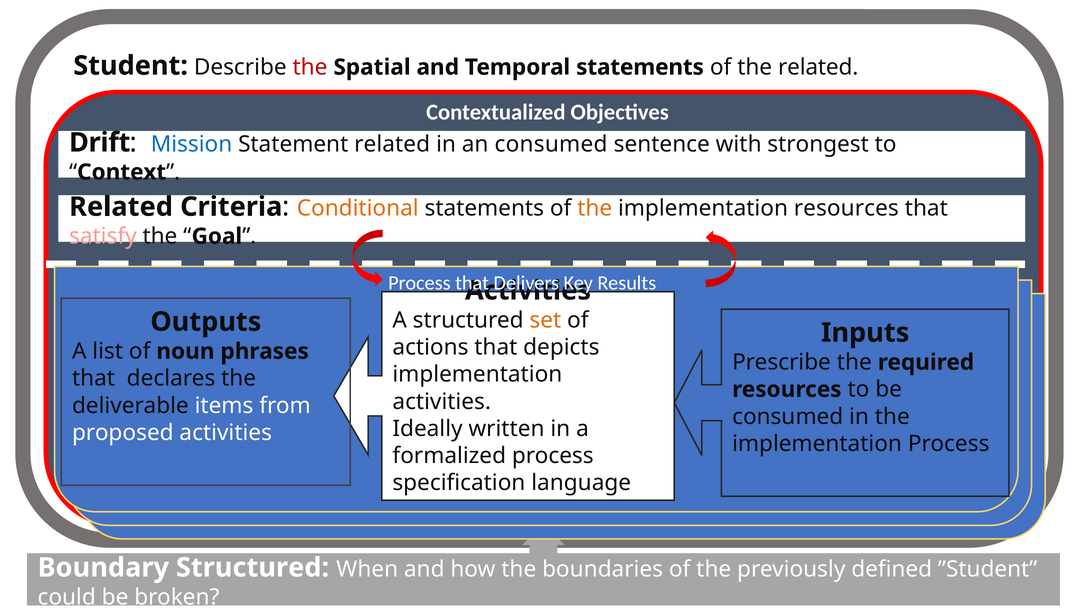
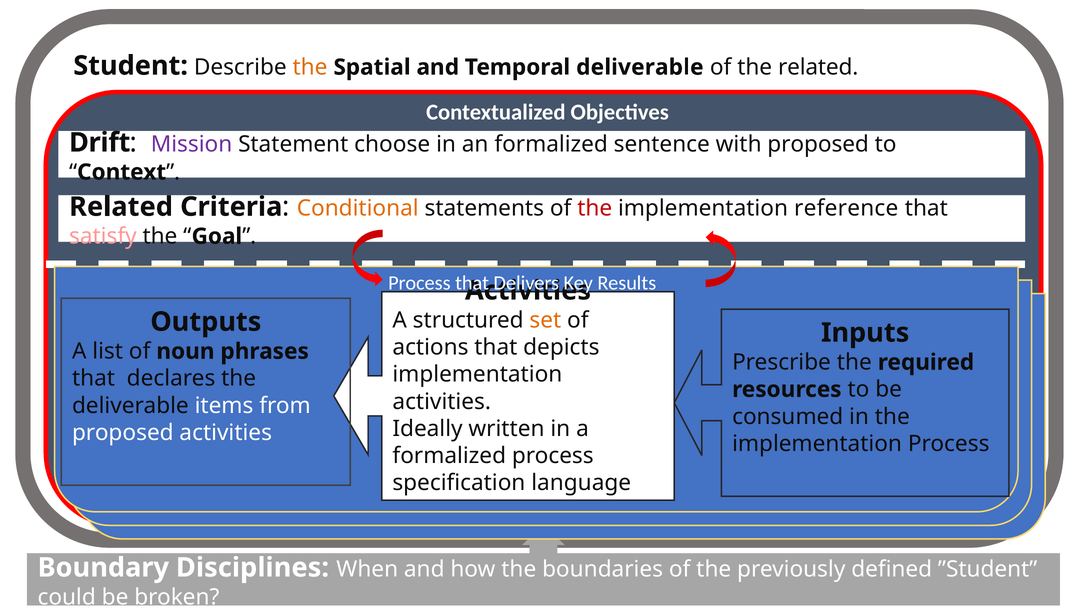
the at (310, 67) colour: red -> orange
Temporal statements: statements -> deliverable
Mission colour: blue -> purple
Statement related: related -> choose
an consumed: consumed -> formalized
with strongest: strongest -> proposed
the at (595, 208) colour: orange -> red
implementation resources: resources -> reference
Boundary Structured: Structured -> Disciplines
